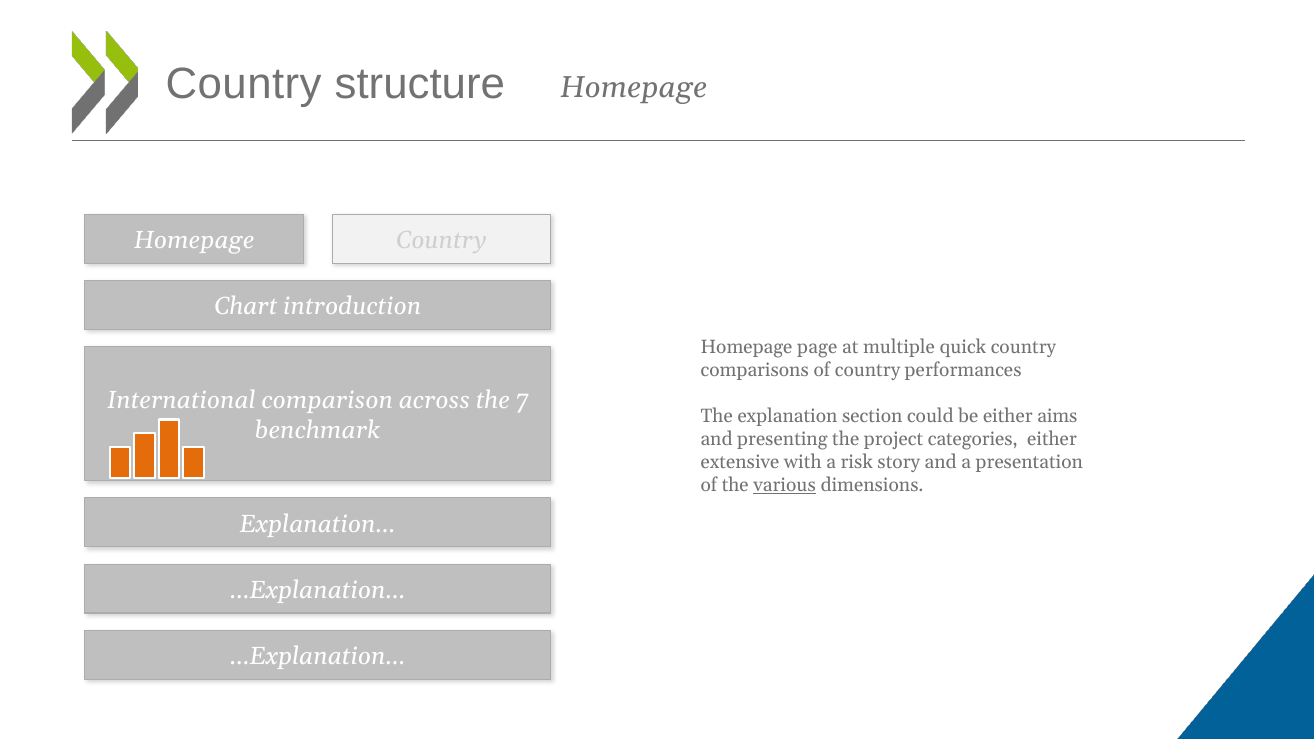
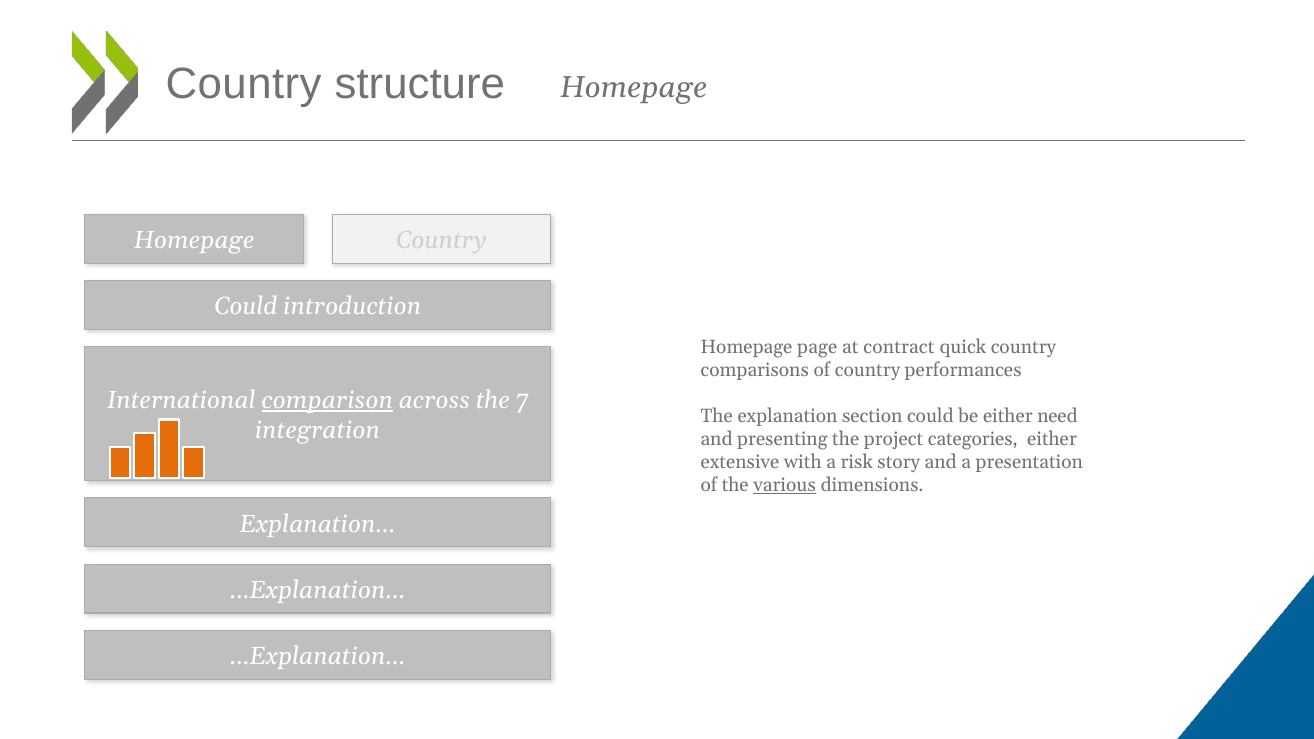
Chart at (246, 307): Chart -> Could
multiple: multiple -> contract
comparison underline: none -> present
aims: aims -> need
benchmark: benchmark -> integration
